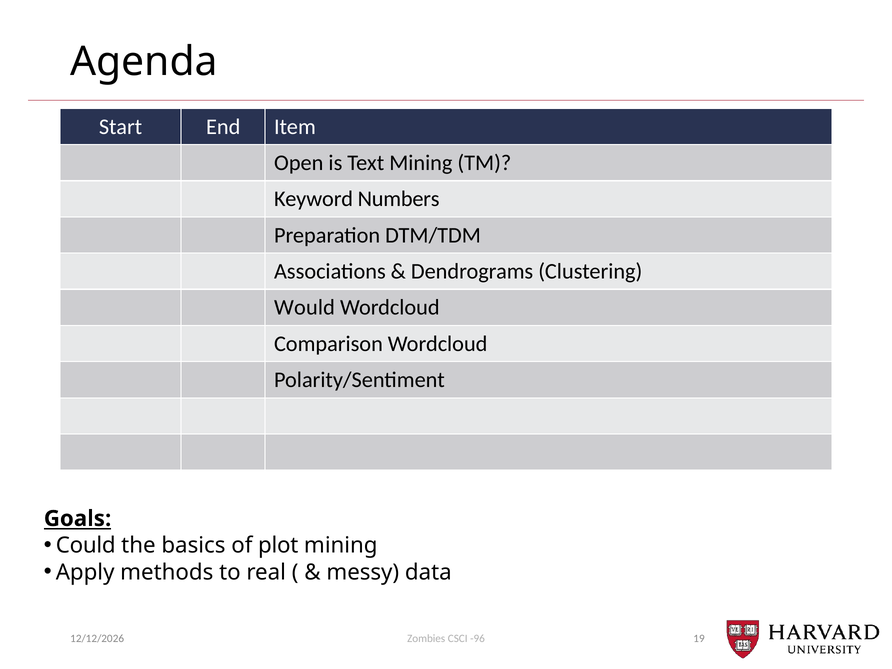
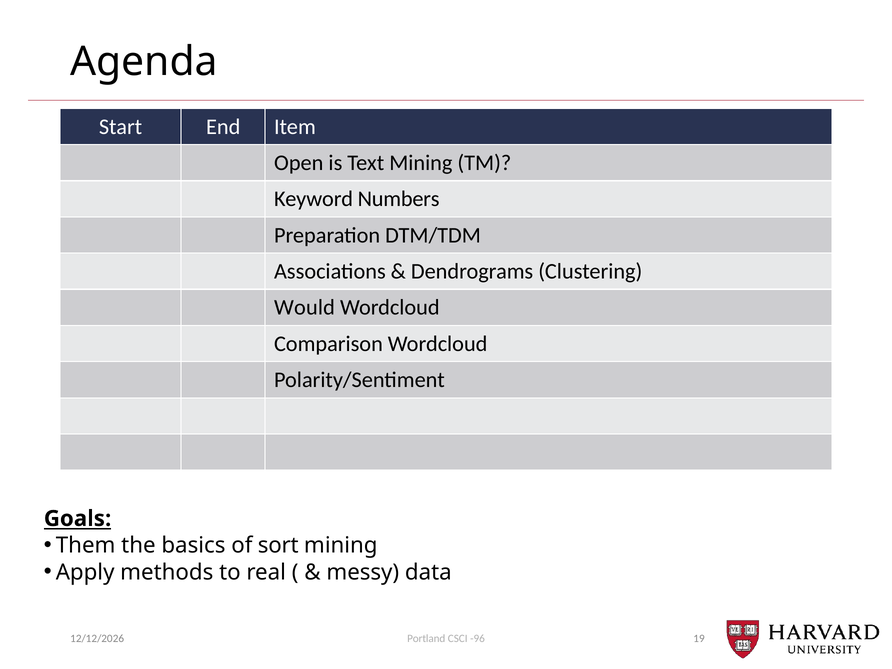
Could: Could -> Them
plot: plot -> sort
Zombies: Zombies -> Portland
